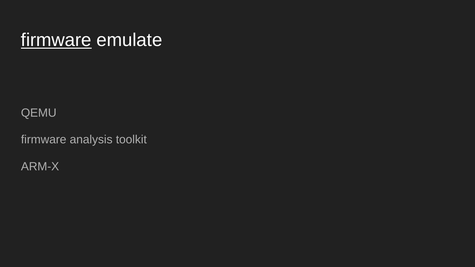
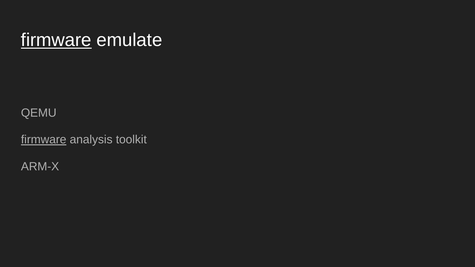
firmware at (44, 140) underline: none -> present
